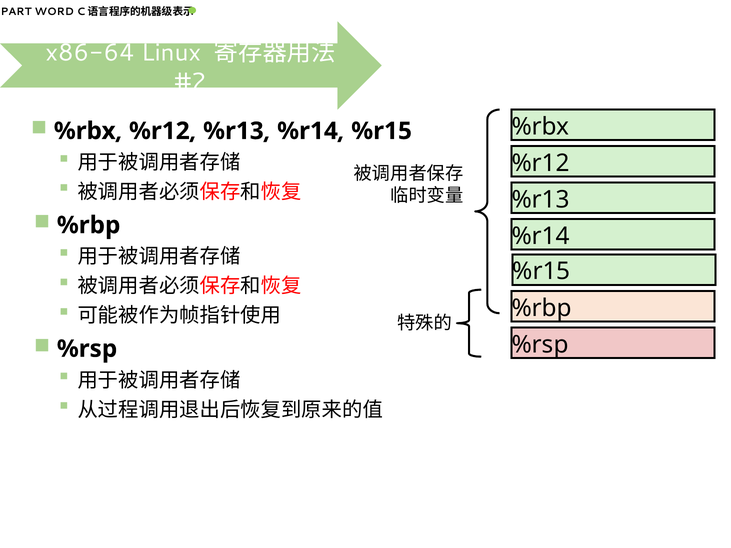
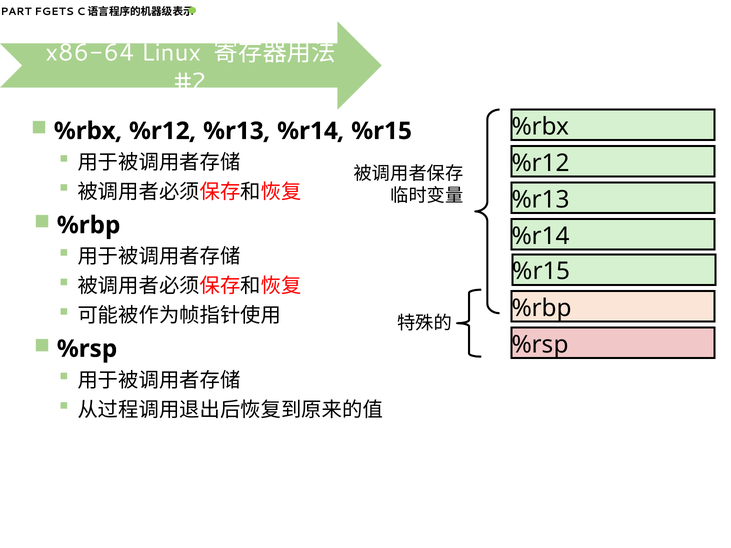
WORD: WORD -> FGETS
